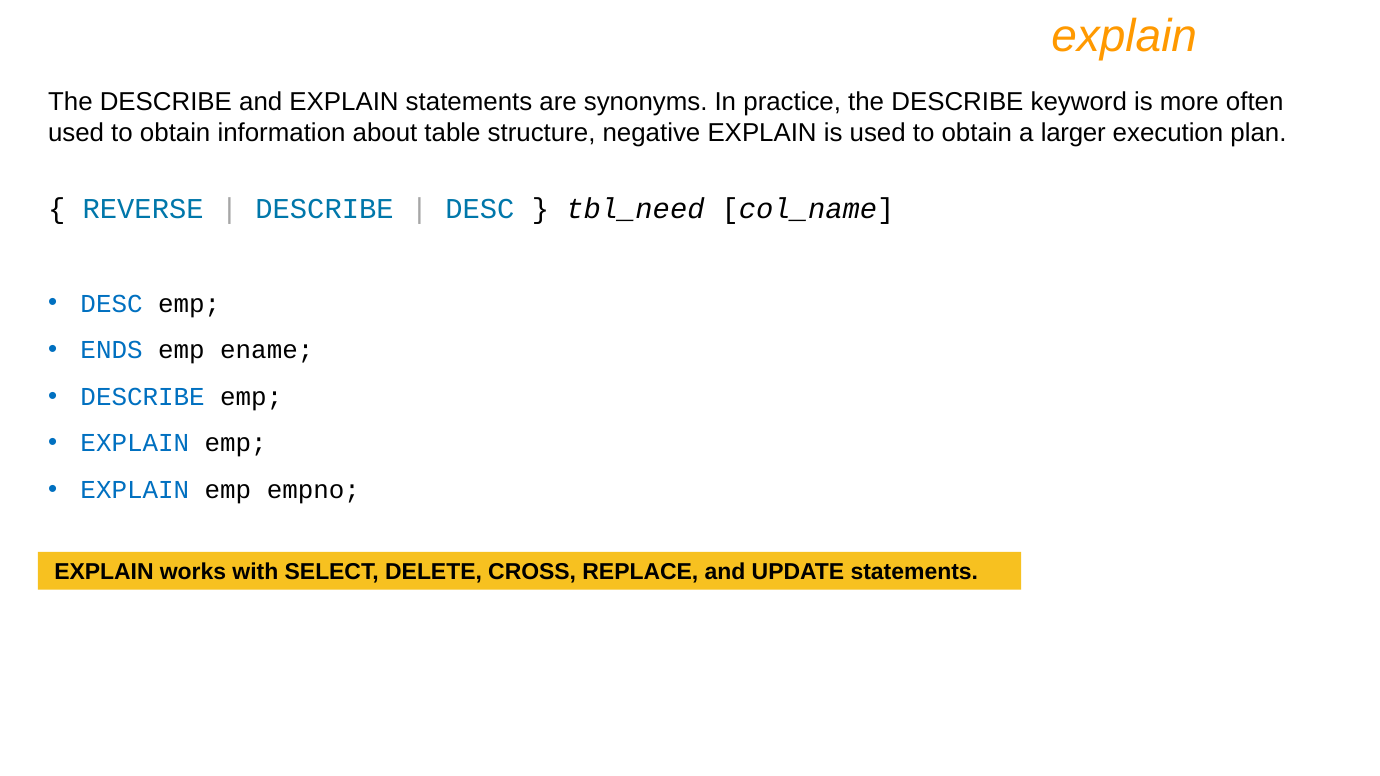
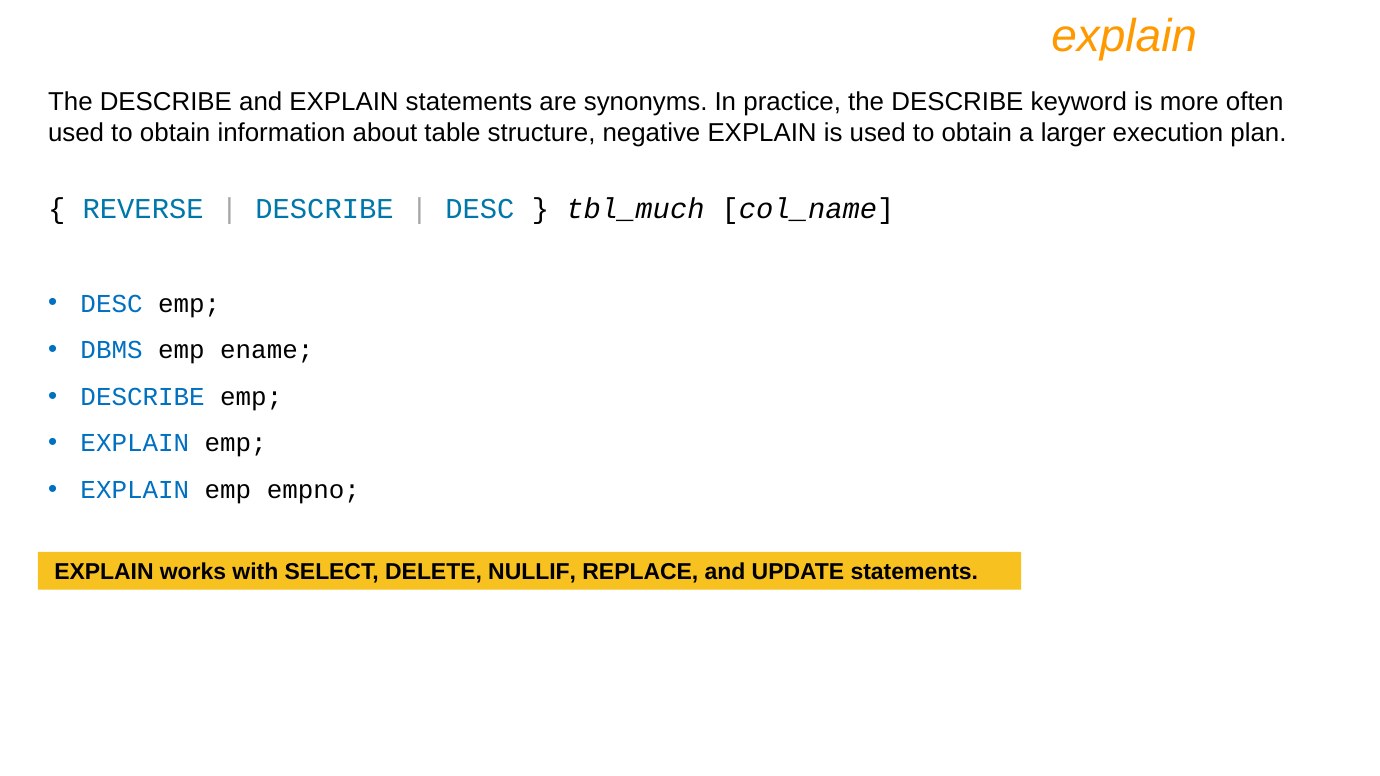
tbl_need: tbl_need -> tbl_much
ENDS: ENDS -> DBMS
CROSS: CROSS -> NULLIF
